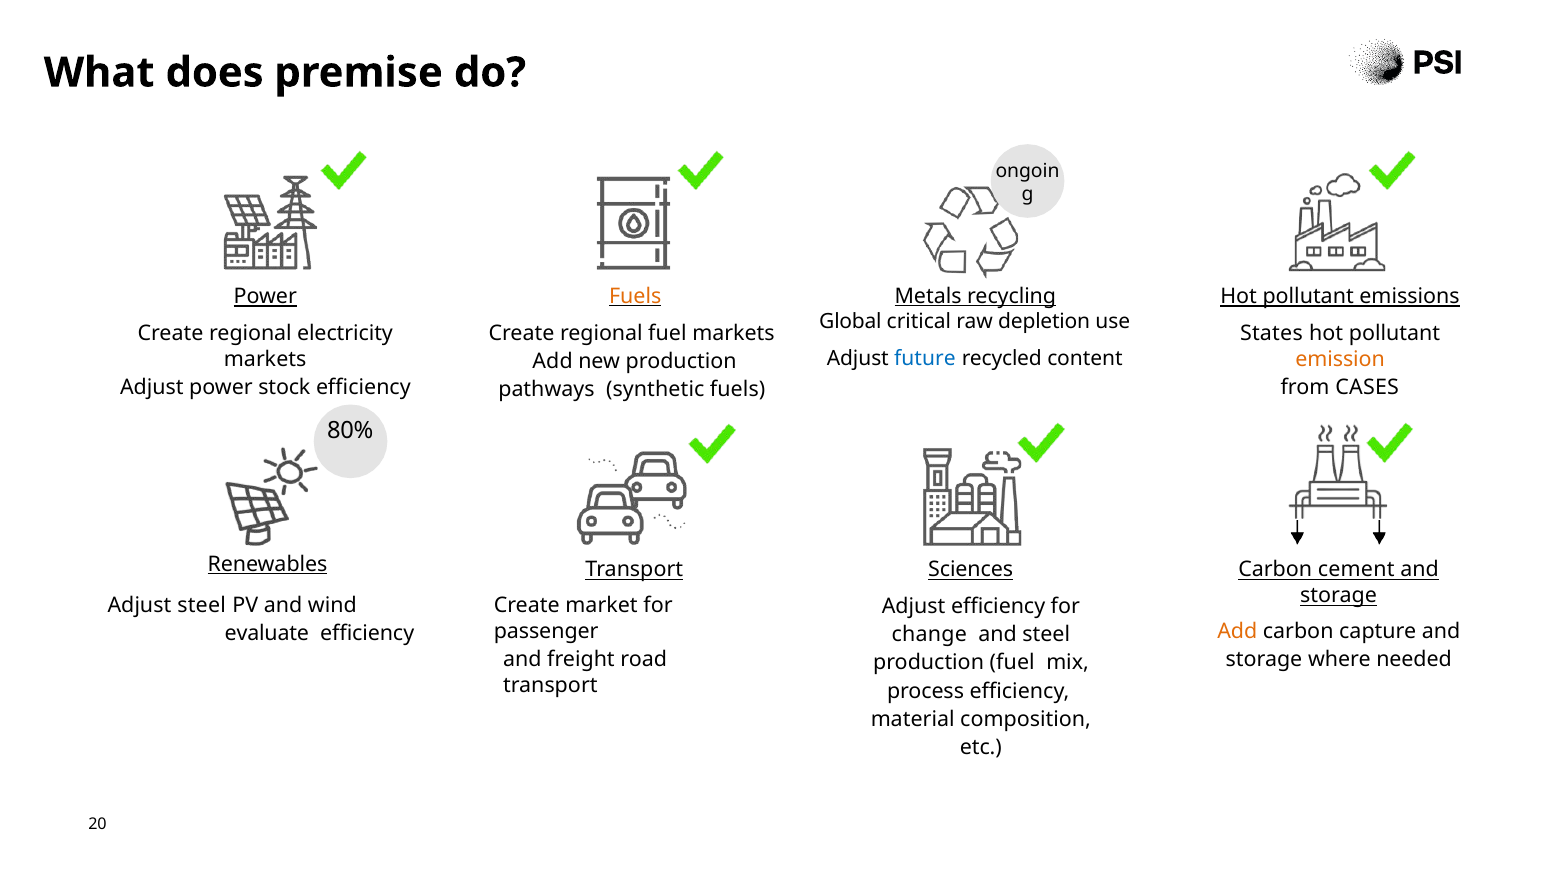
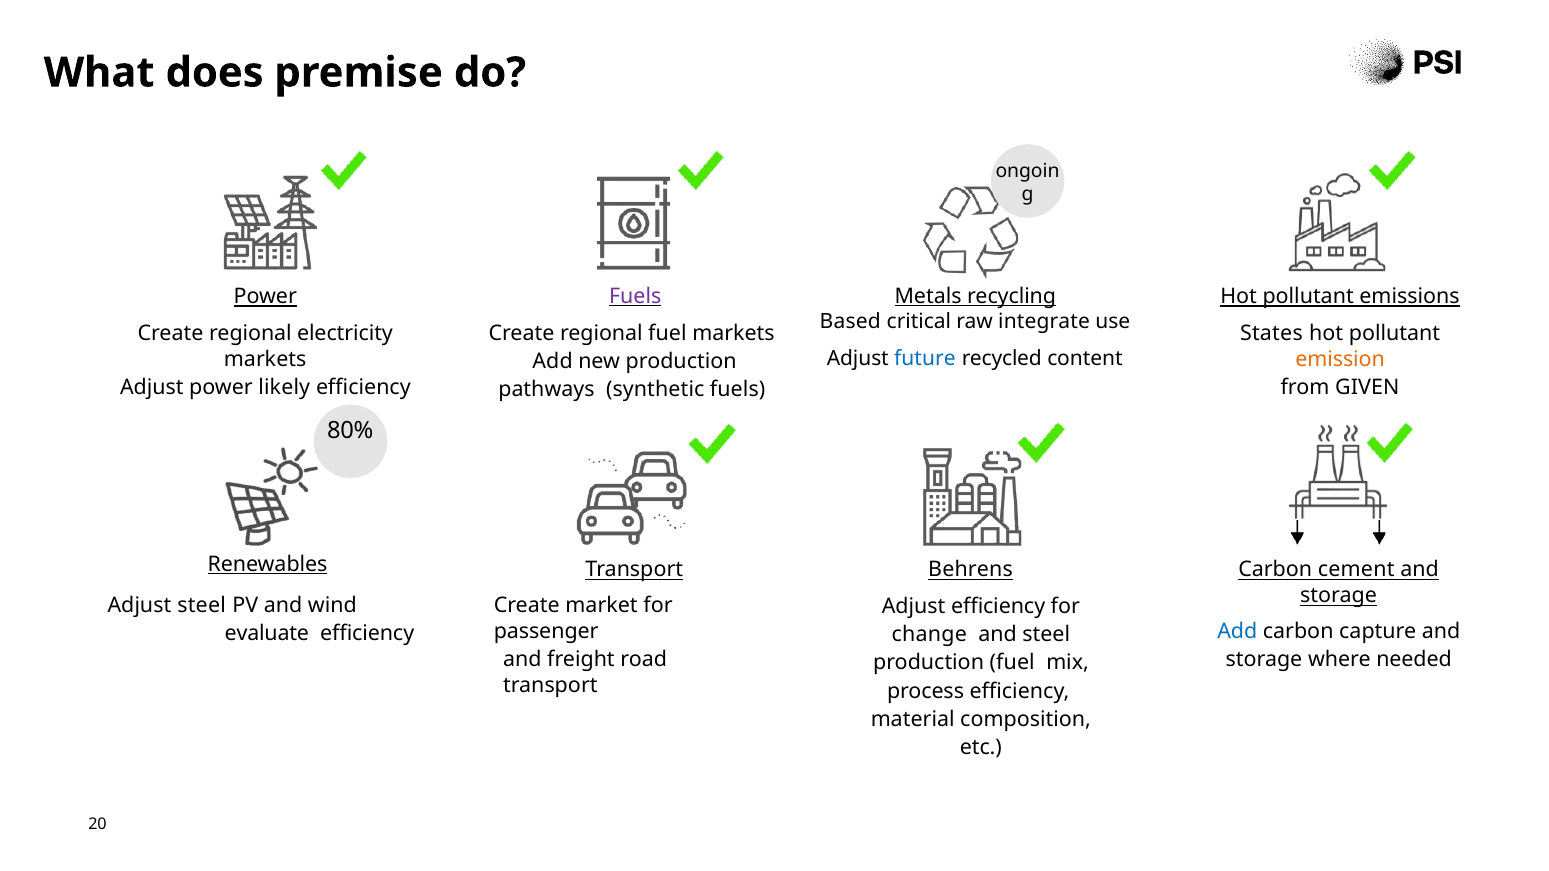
Fuels at (635, 296) colour: orange -> purple
Global: Global -> Based
depletion: depletion -> integrate
stock: stock -> likely
CASES: CASES -> GIVEN
Sciences: Sciences -> Behrens
Add at (1237, 631) colour: orange -> blue
